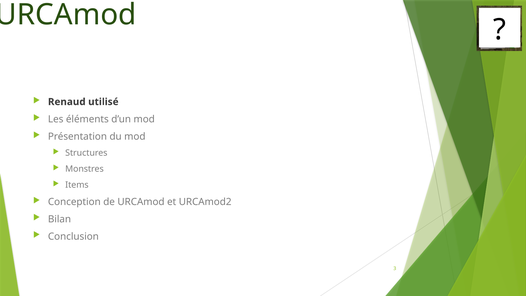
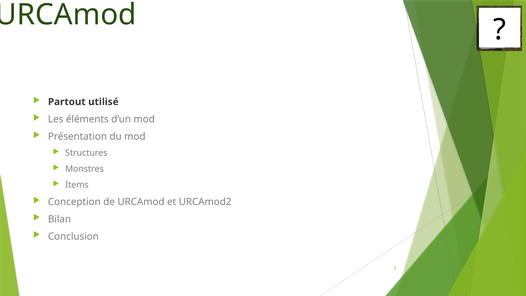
Renaud: Renaud -> Partout
